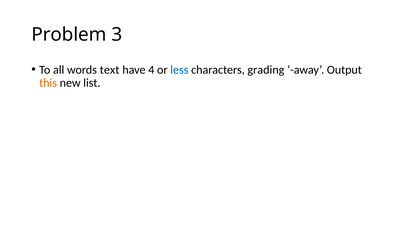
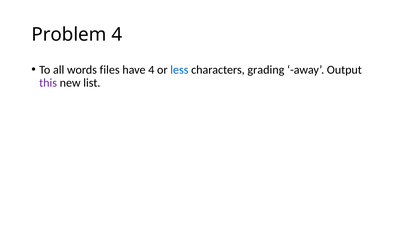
Problem 3: 3 -> 4
text: text -> files
this colour: orange -> purple
